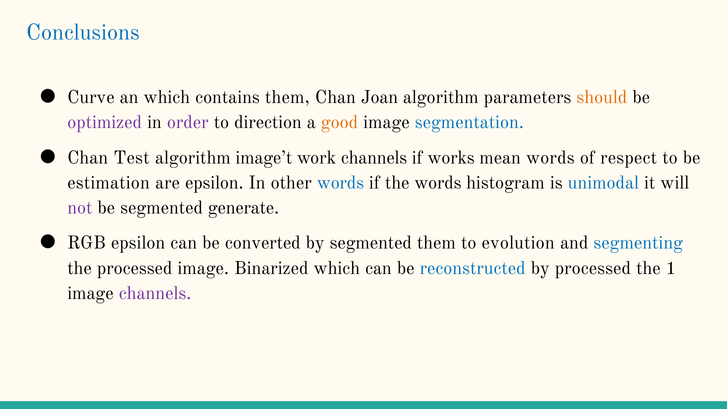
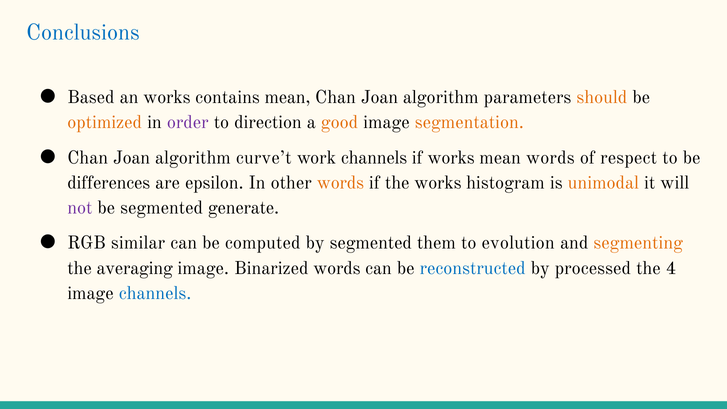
Curve: Curve -> Based
an which: which -> works
contains them: them -> mean
optimized colour: purple -> orange
segmentation colour: blue -> orange
Test at (131, 158): Test -> Joan
image’t: image’t -> curve’t
estimation: estimation -> differences
words at (340, 183) colour: blue -> orange
the words: words -> works
unimodal colour: blue -> orange
RGB epsilon: epsilon -> similar
converted: converted -> computed
segmenting colour: blue -> orange
the processed: processed -> averaging
Binarized which: which -> words
1: 1 -> 4
channels at (155, 293) colour: purple -> blue
